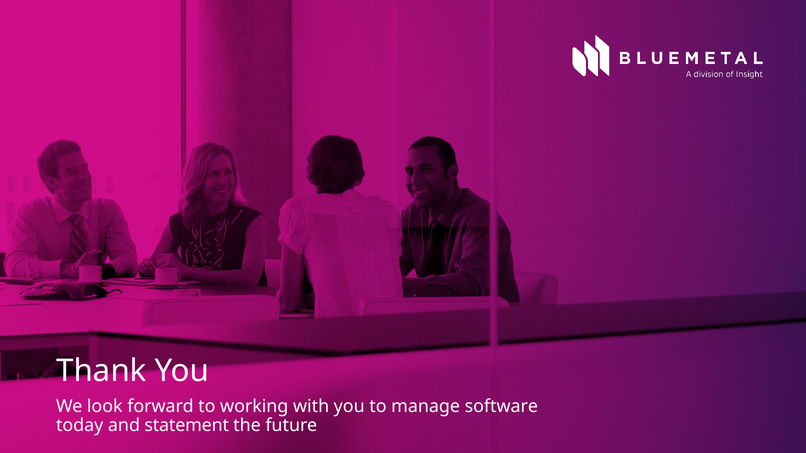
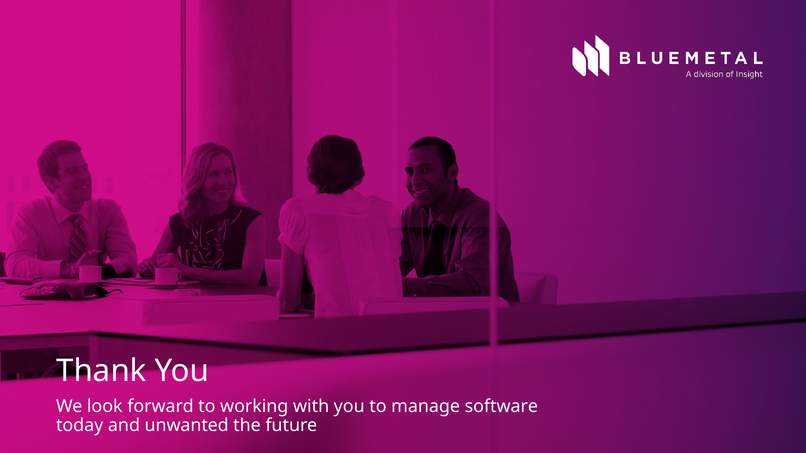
statement: statement -> unwanted
